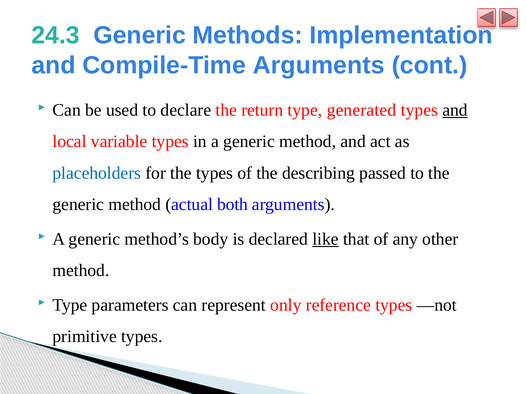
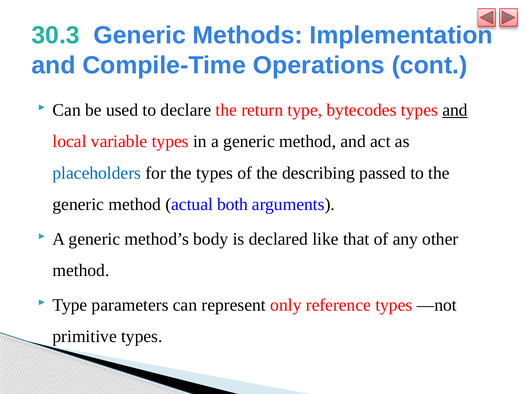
24.3: 24.3 -> 30.3
Compile-Time Arguments: Arguments -> Operations
generated: generated -> bytecodes
like underline: present -> none
